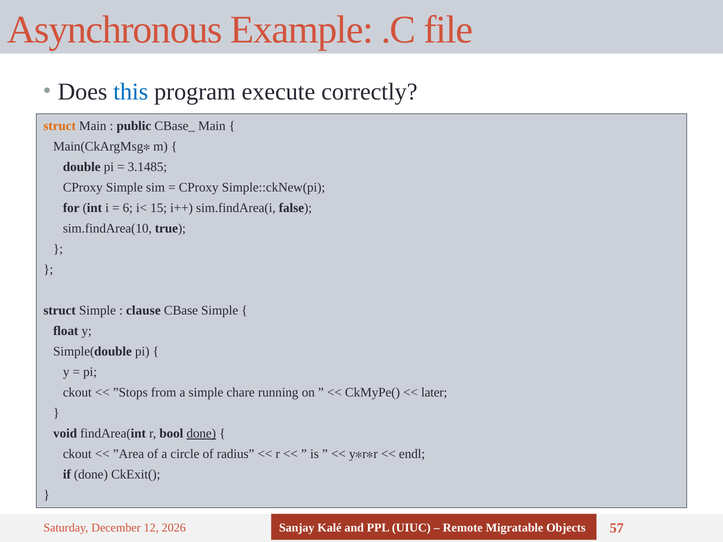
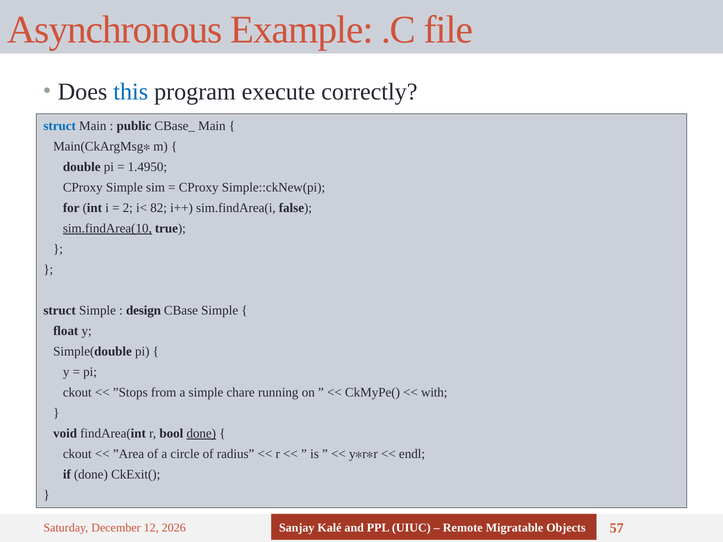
struct at (60, 126) colour: orange -> blue
3.1485: 3.1485 -> 1.4950
6: 6 -> 2
15: 15 -> 82
sim.findArea(10 underline: none -> present
clause: clause -> design
later: later -> with
